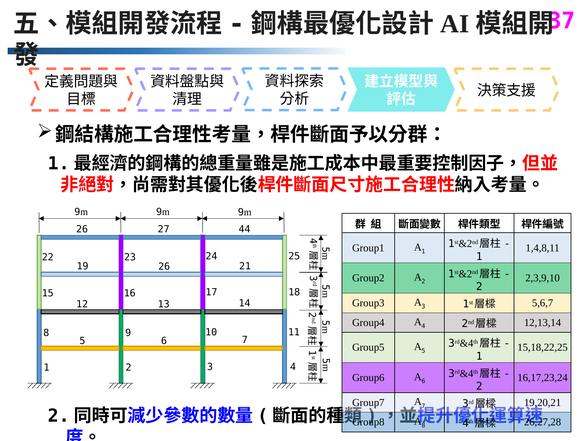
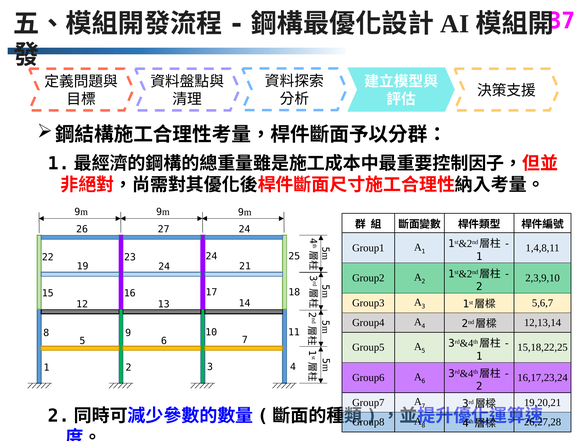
27 44: 44 -> 24
19 26: 26 -> 24
